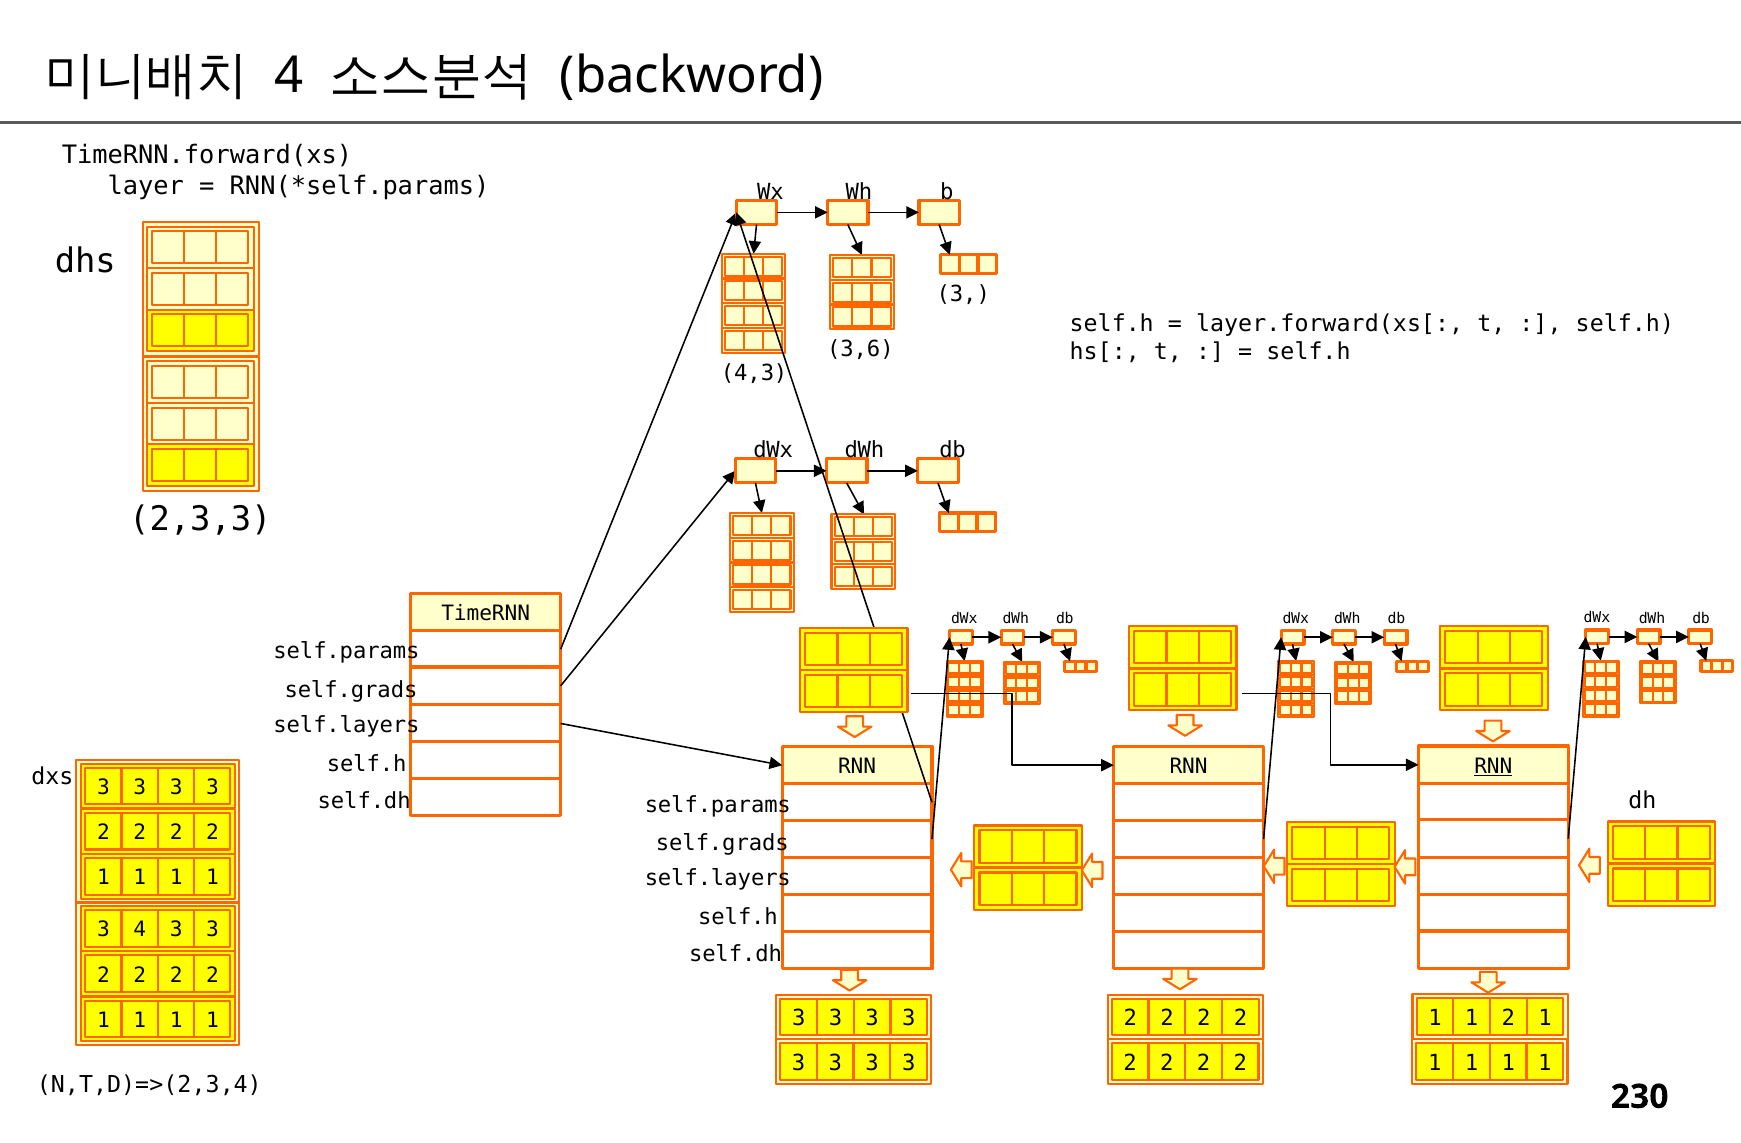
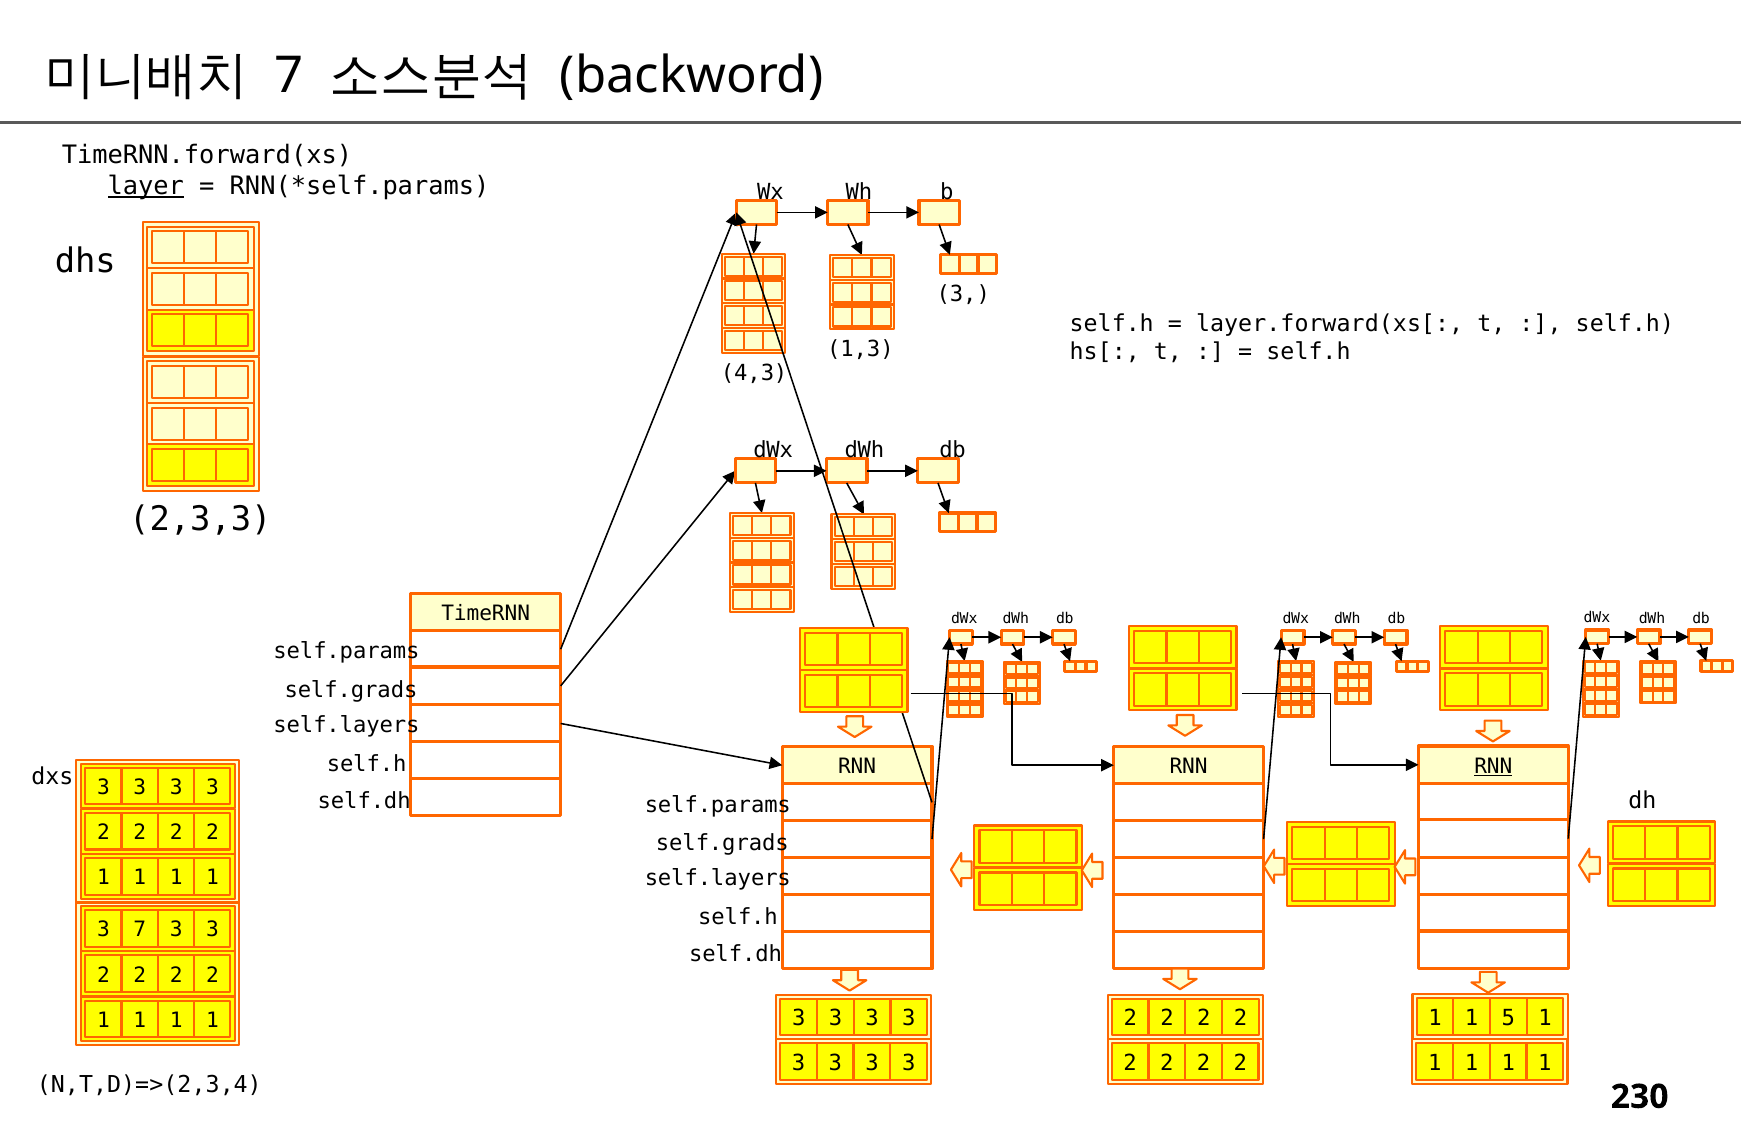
4 at (290, 75): 4 -> 7
layer underline: none -> present
3,6: 3,6 -> 1,3
3 4: 4 -> 7
1 2: 2 -> 5
